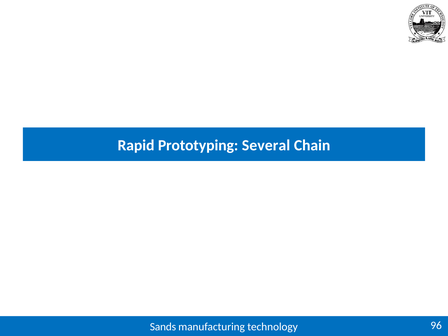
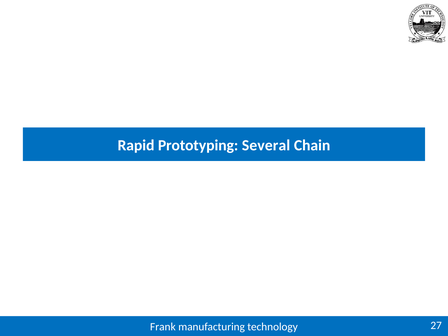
Sands: Sands -> Frank
96: 96 -> 27
